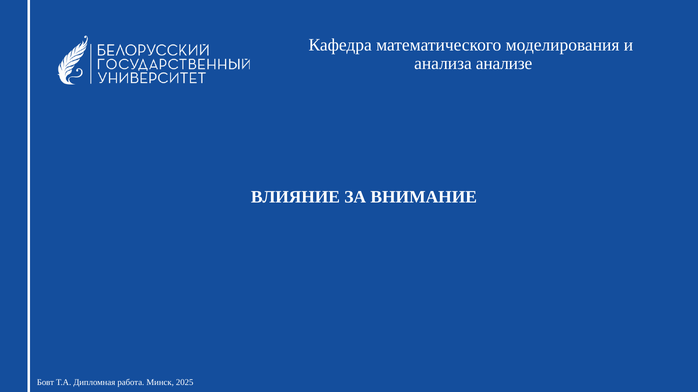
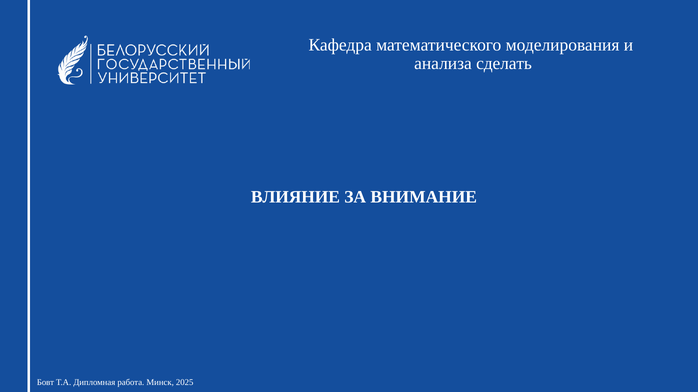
анализе: анализе -> сделать
